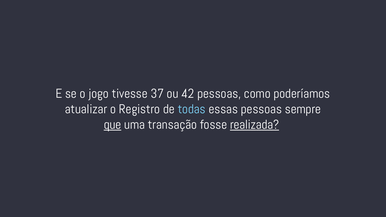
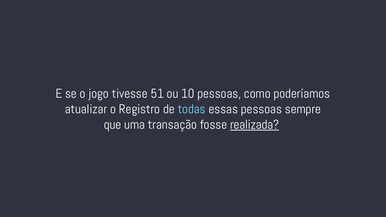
37: 37 -> 51
42: 42 -> 10
que underline: present -> none
